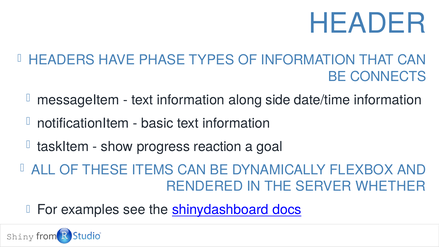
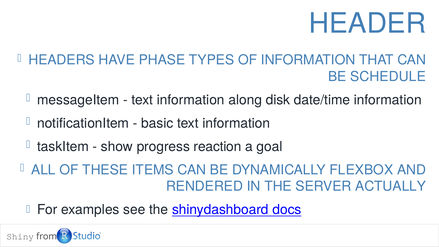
CONNECTS: CONNECTS -> SCHEDULE
side: side -> disk
WHETHER: WHETHER -> ACTUALLY
